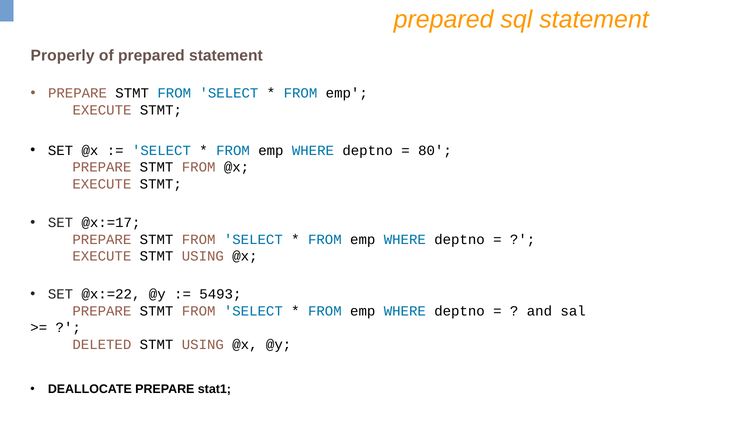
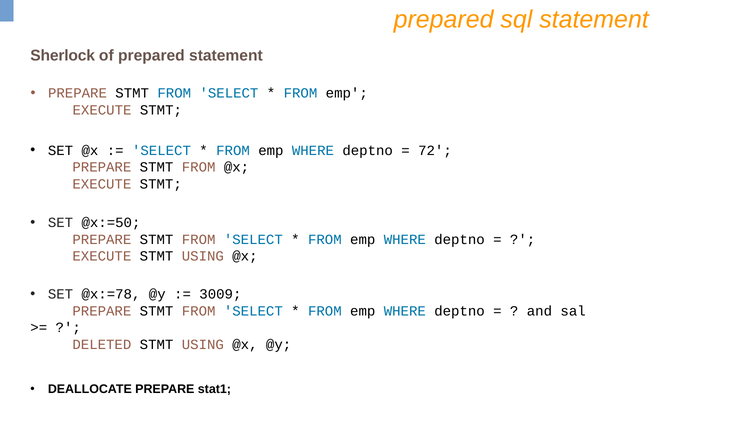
Properly: Properly -> Sherlock
80: 80 -> 72
@x:=17: @x:=17 -> @x:=50
@x:=22: @x:=22 -> @x:=78
5493: 5493 -> 3009
